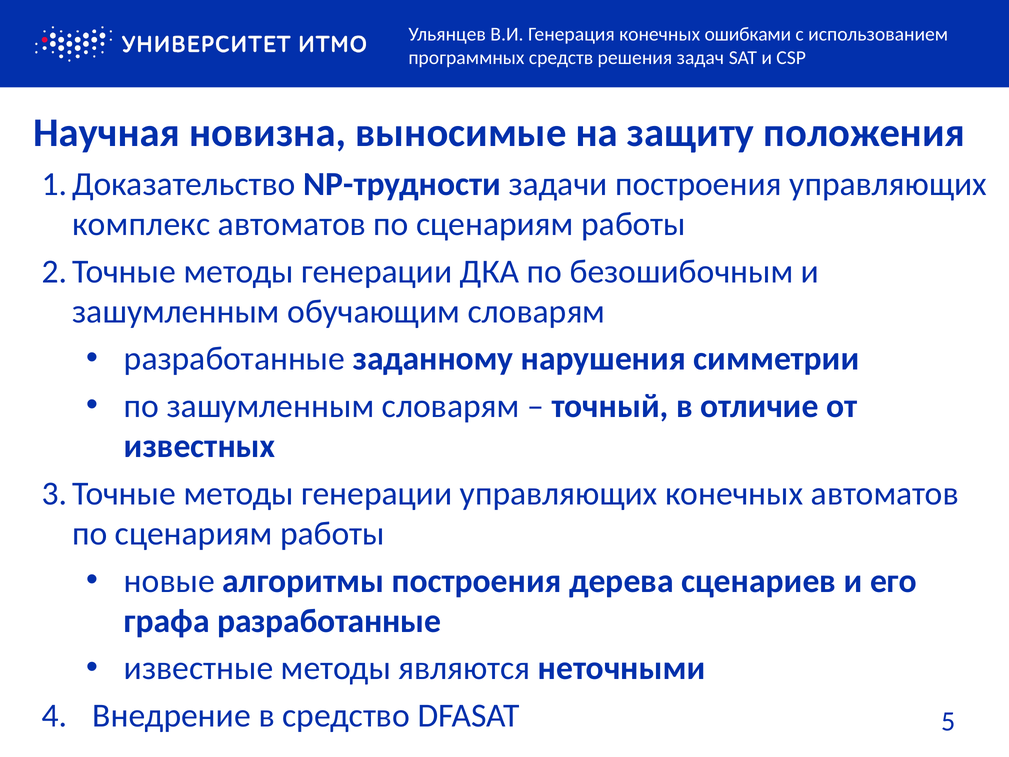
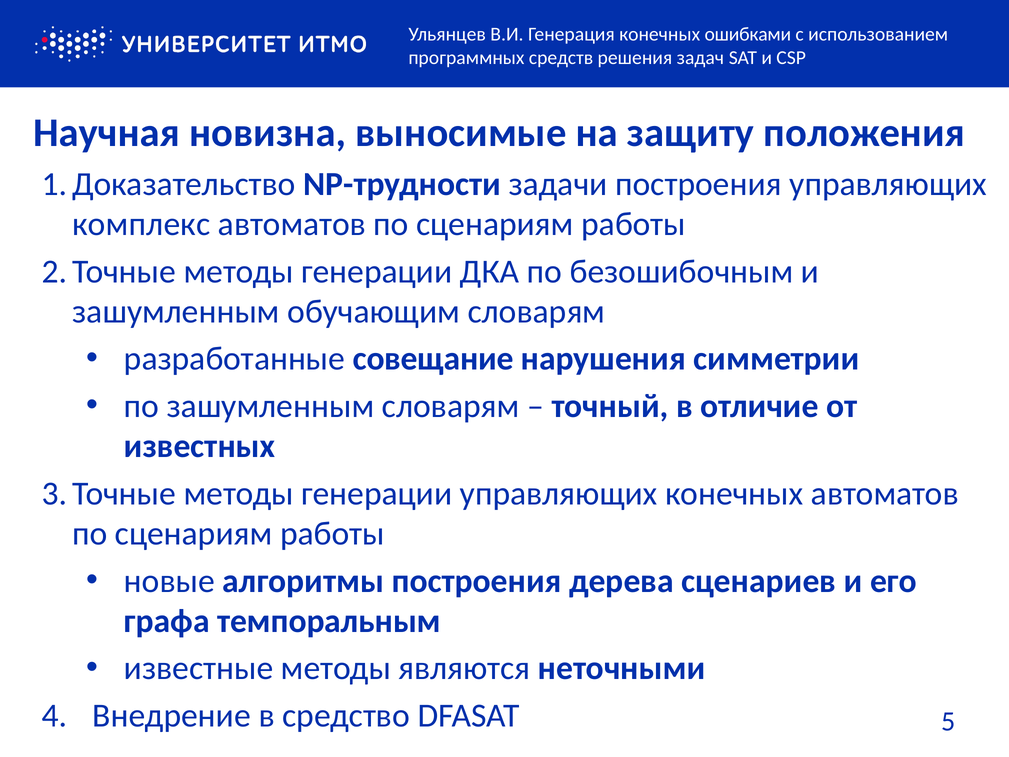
заданному: заданному -> совещание
графа разработанные: разработанные -> темпоральным
